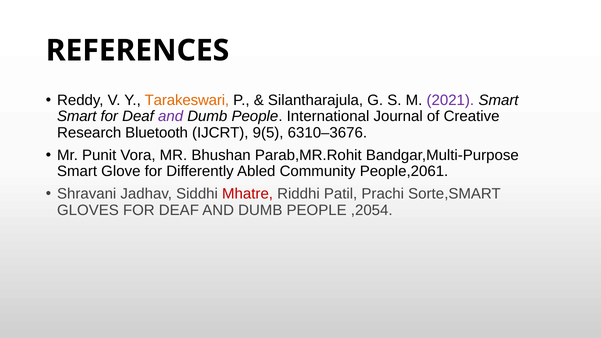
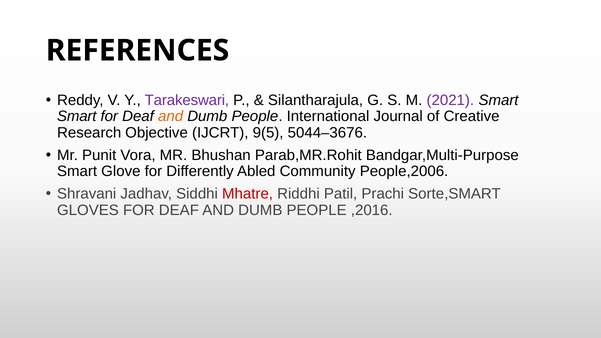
Tarakeswari colour: orange -> purple
and at (171, 116) colour: purple -> orange
Bluetooth: Bluetooth -> Objective
6310–3676: 6310–3676 -> 5044–3676
People,2061: People,2061 -> People,2006
,2054: ,2054 -> ,2016
